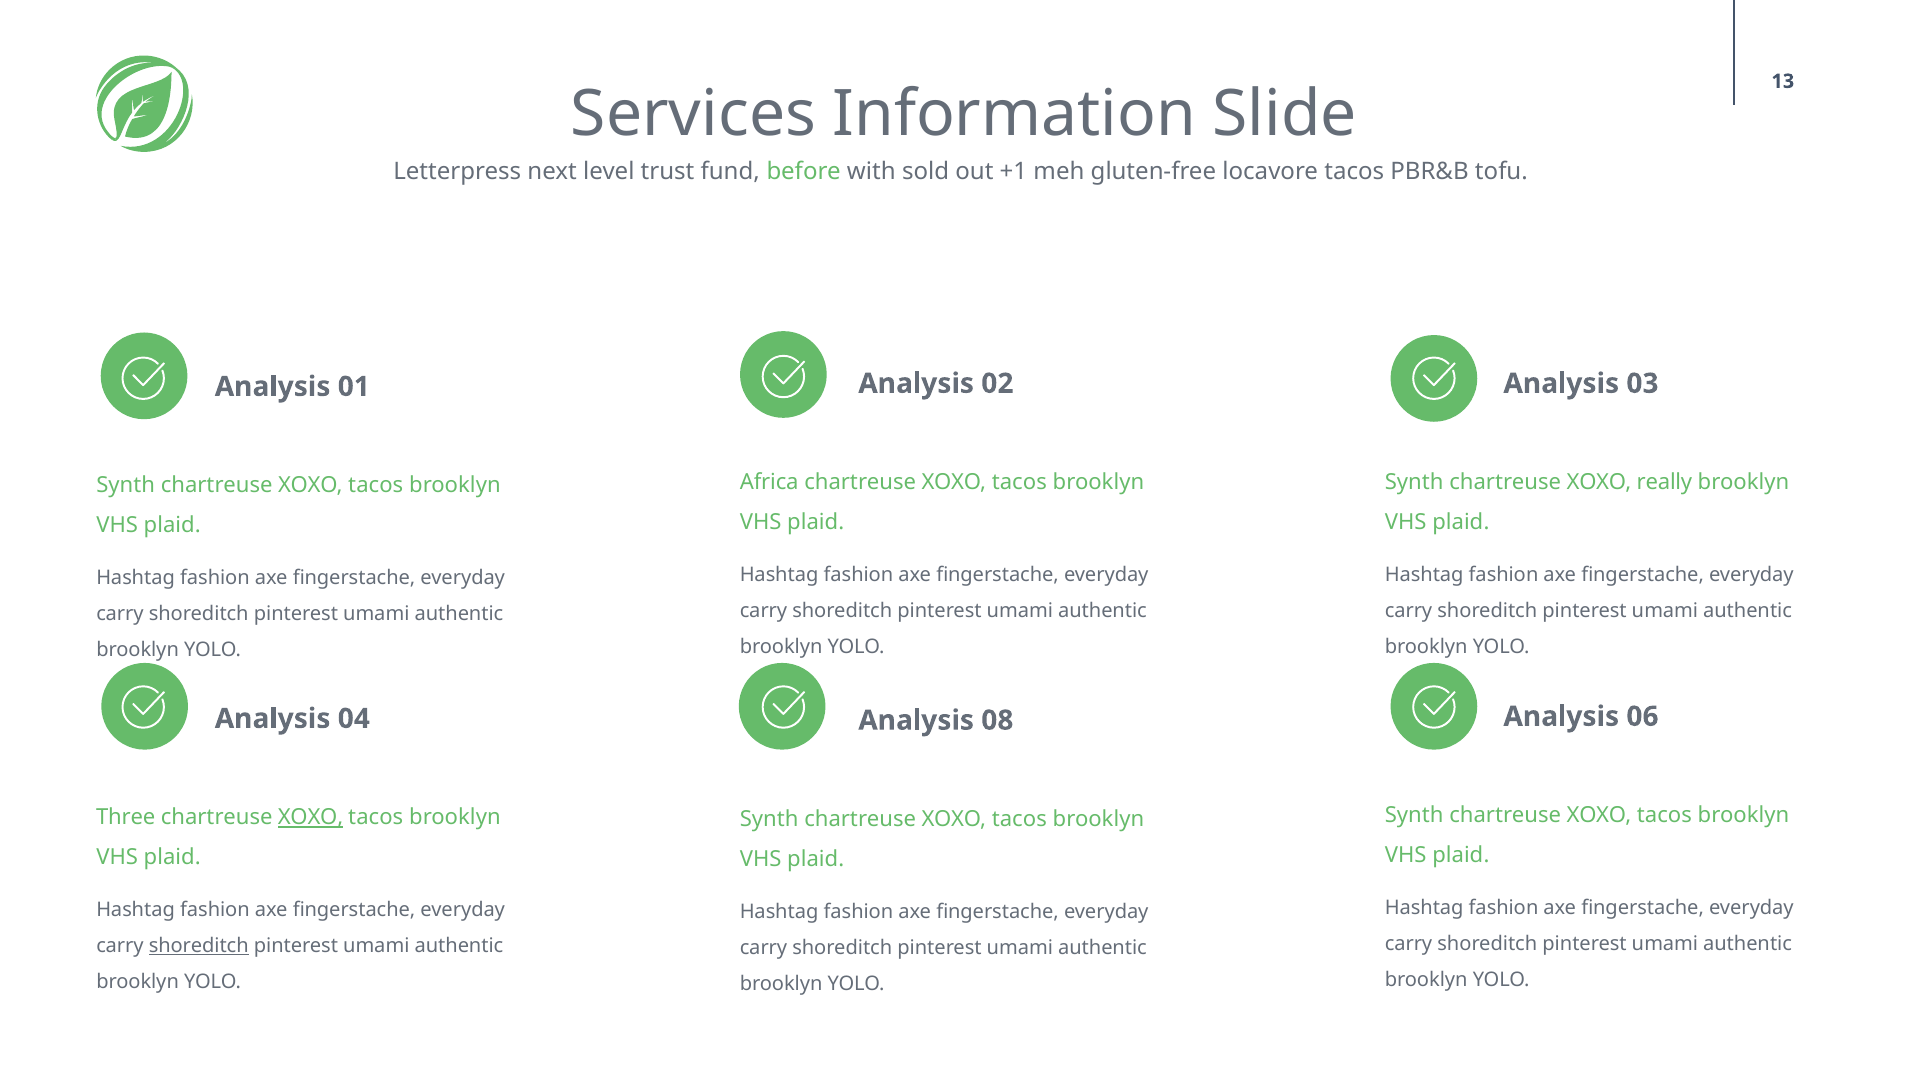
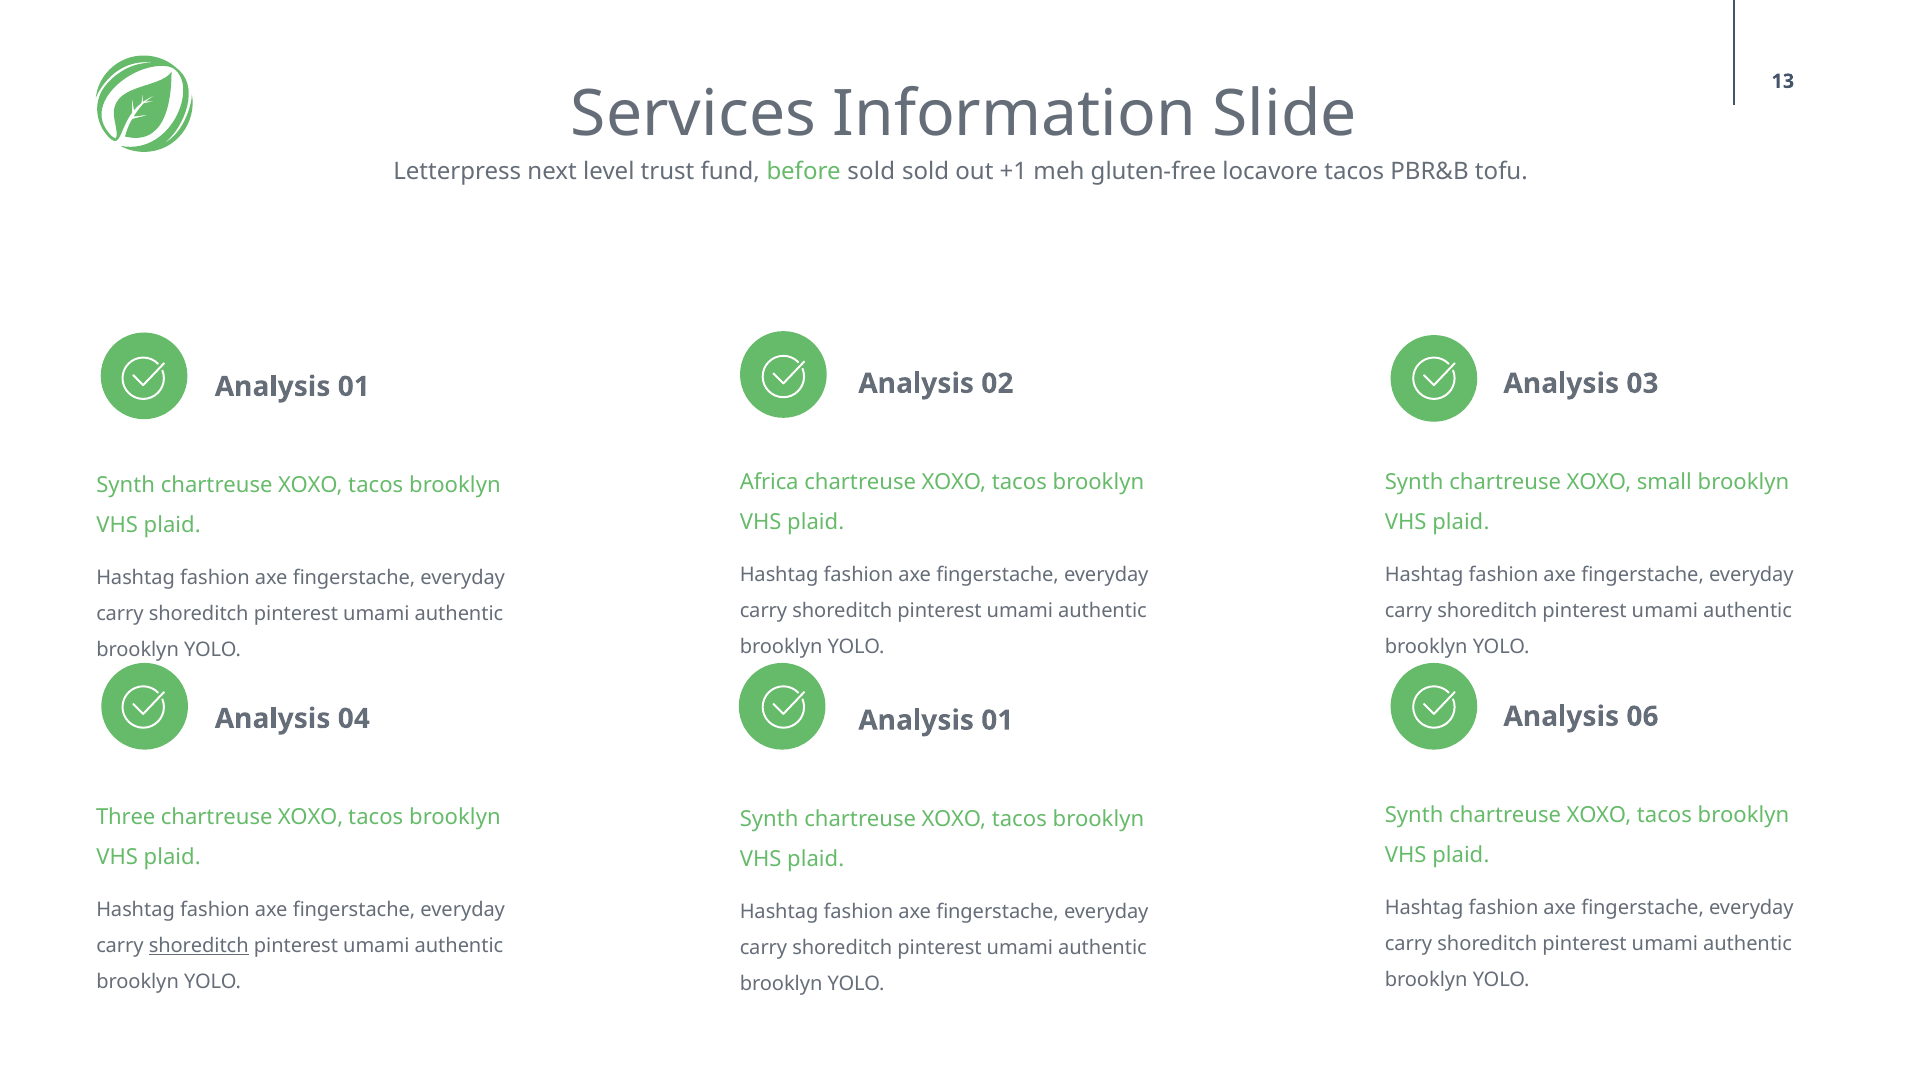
before with: with -> sold
really: really -> small
08 at (997, 720): 08 -> 01
XOXO at (310, 818) underline: present -> none
